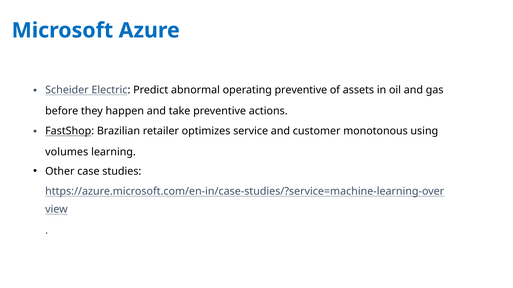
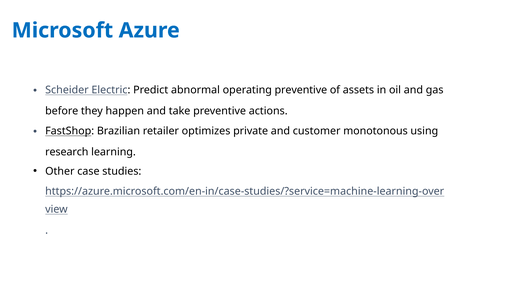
service: service -> private
volumes: volumes -> research
